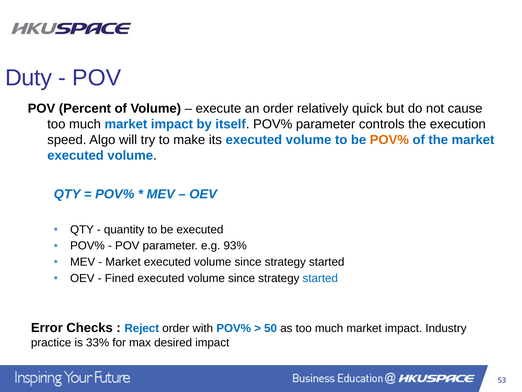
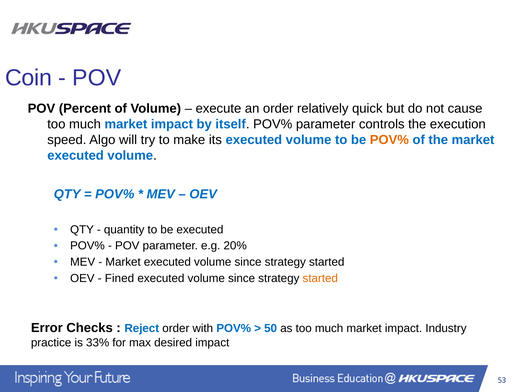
Duty: Duty -> Coin
93%: 93% -> 20%
started at (320, 278) colour: blue -> orange
